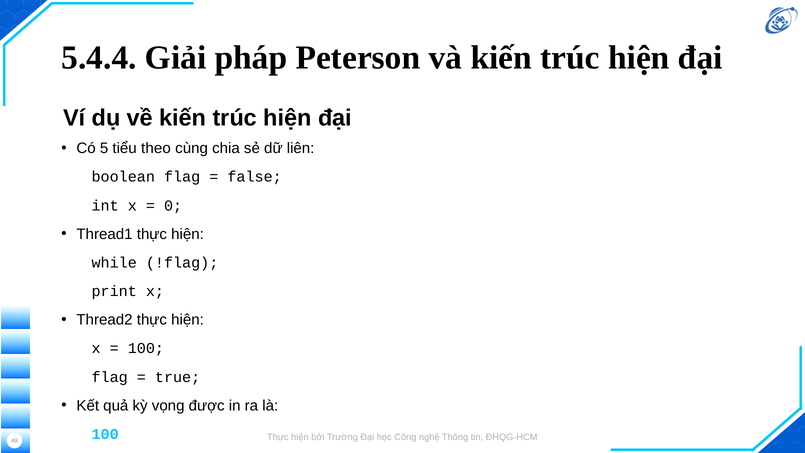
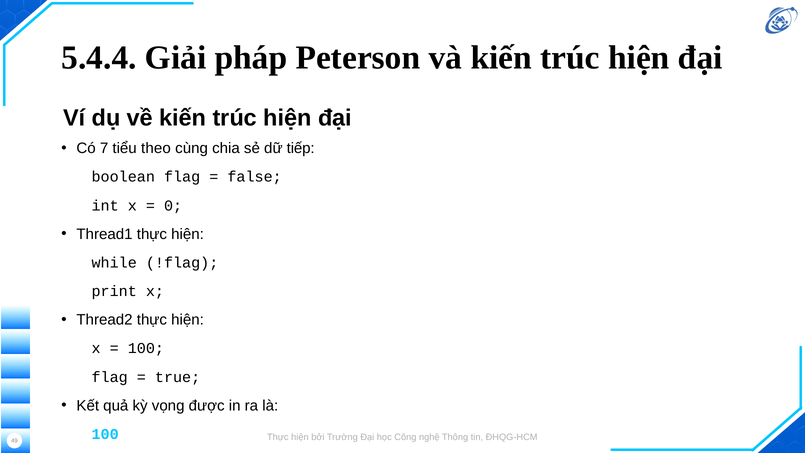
5: 5 -> 7
liên: liên -> tiếp
